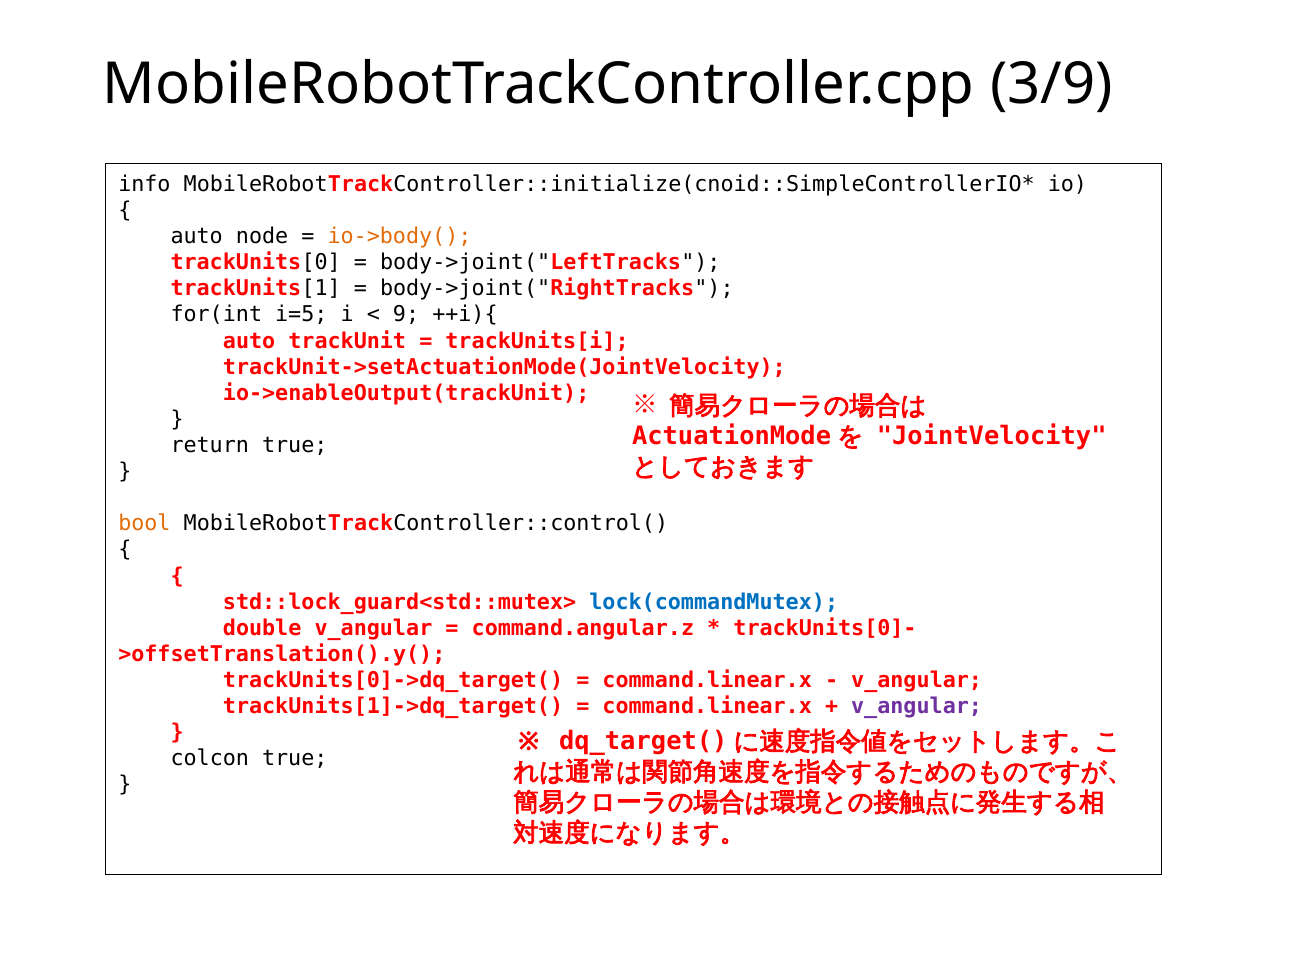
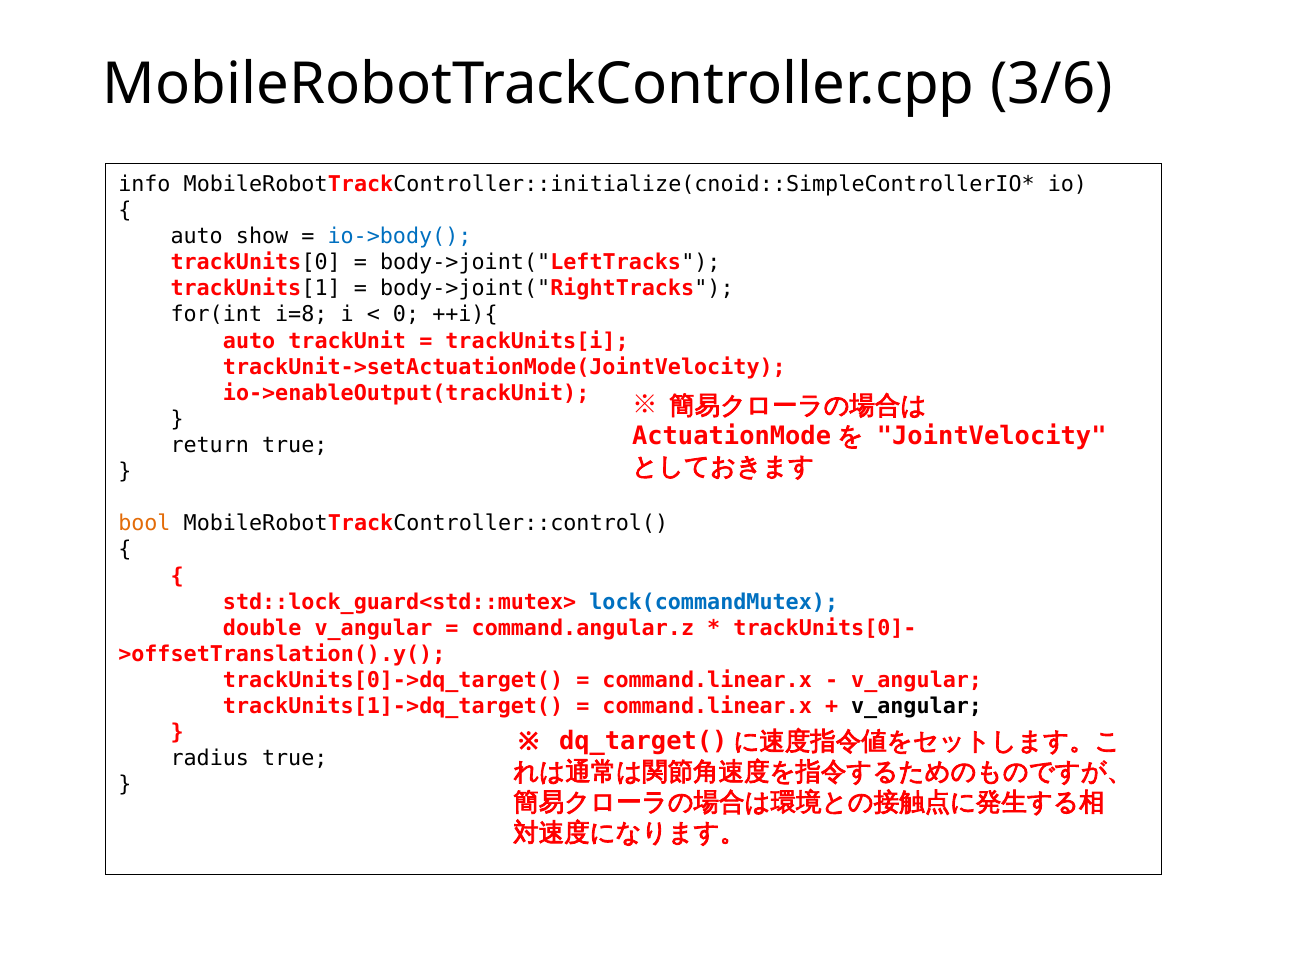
3/9: 3/9 -> 3/6
node: node -> show
io->body( colour: orange -> blue
i=5: i=5 -> i=8
9: 9 -> 0
v_angular at (917, 707) colour: purple -> black
colcon: colcon -> radius
